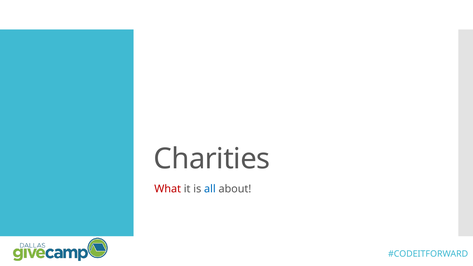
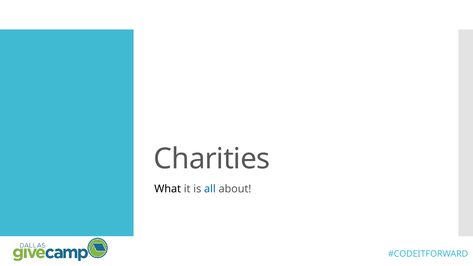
What colour: red -> black
